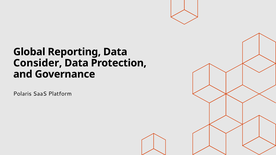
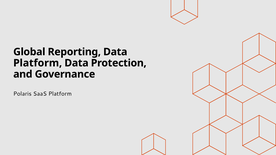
Consider at (38, 63): Consider -> Platform
